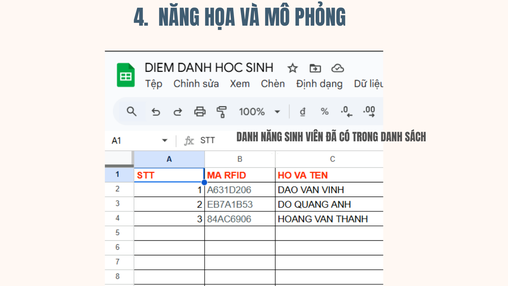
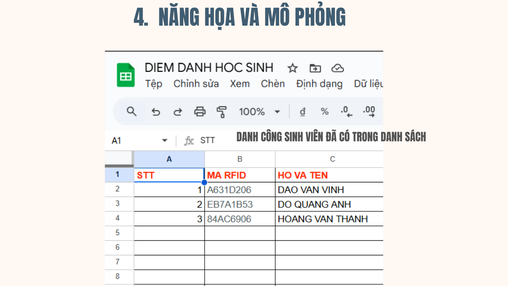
DANH NĂNG: NĂNG -> CÔNG
